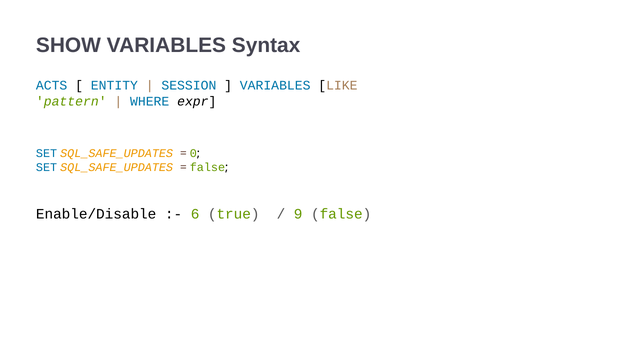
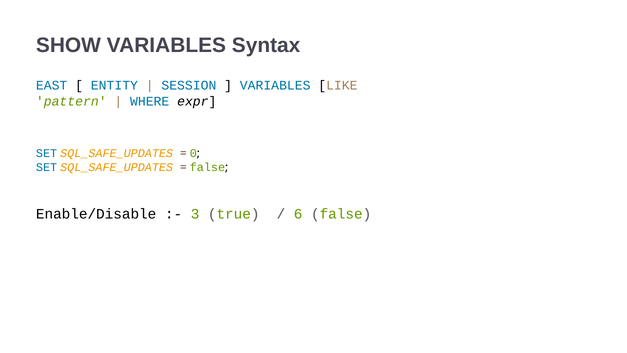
ACTS: ACTS -> EAST
6: 6 -> 3
9: 9 -> 6
